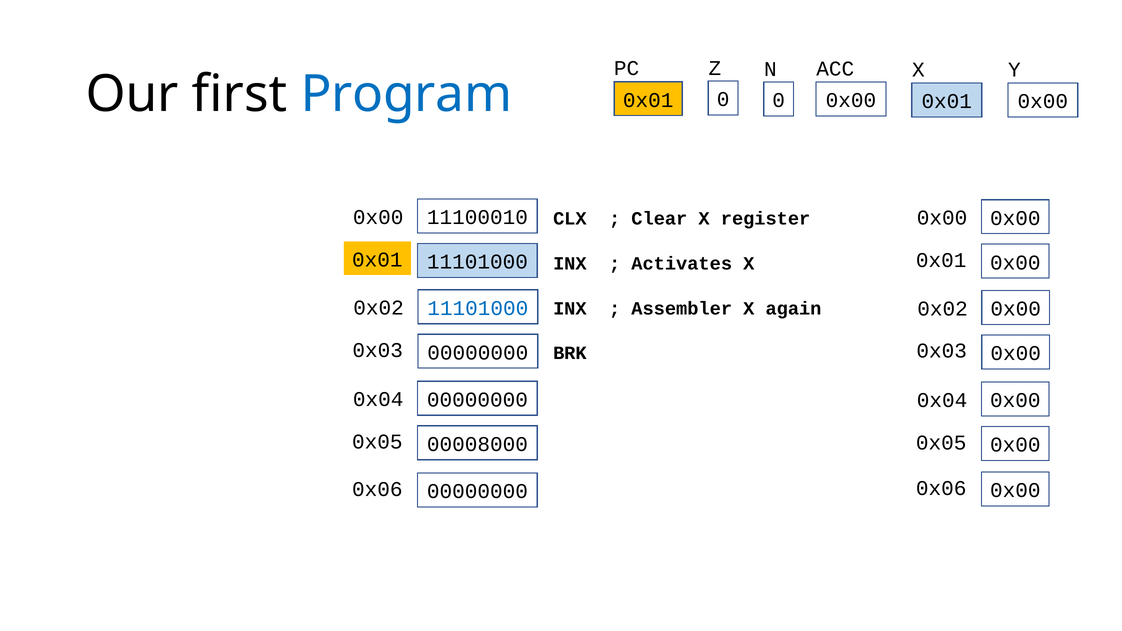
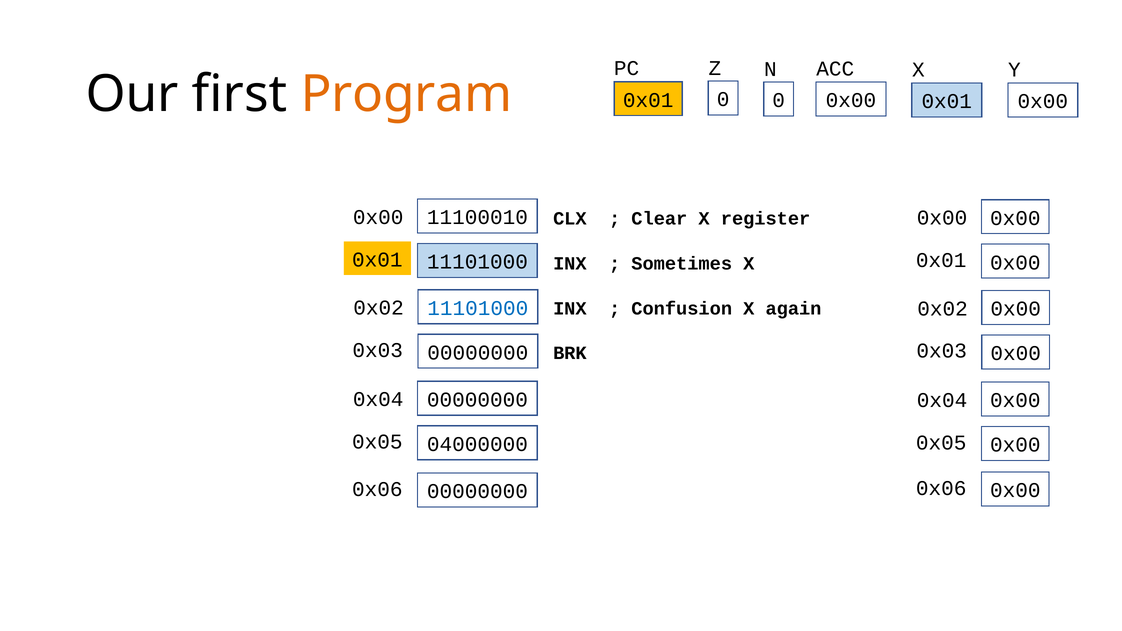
Program colour: blue -> orange
Activates: Activates -> Sometimes
Assembler: Assembler -> Confusion
00008000: 00008000 -> 04000000
